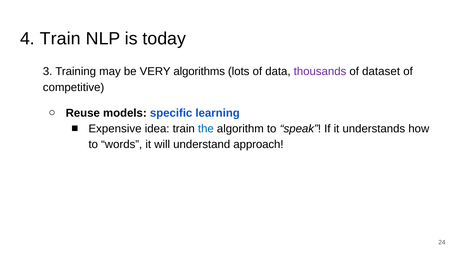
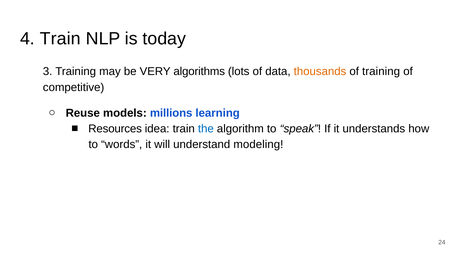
thousands colour: purple -> orange
of dataset: dataset -> training
specific: specific -> millions
Expensive: Expensive -> Resources
approach: approach -> modeling
